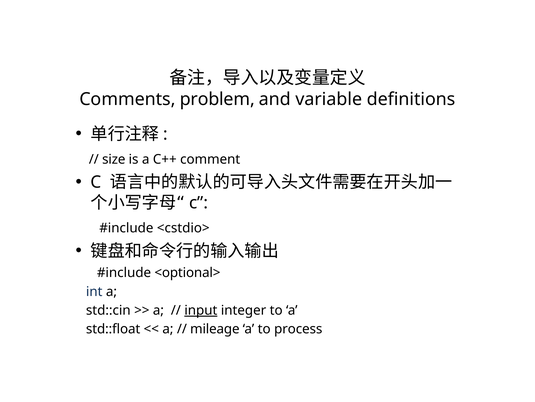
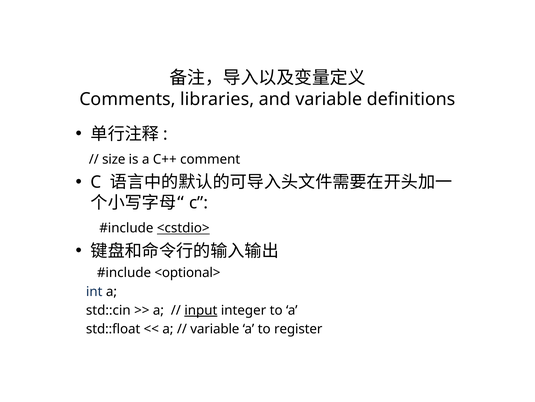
problem: problem -> libraries
<cstdio> underline: none -> present
mileage at (215, 329): mileage -> variable
process: process -> register
